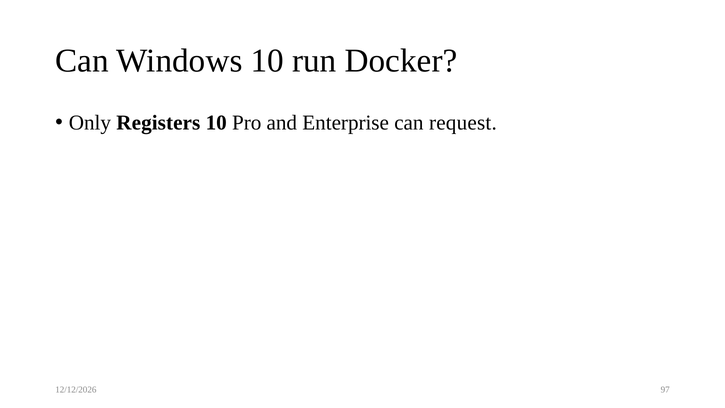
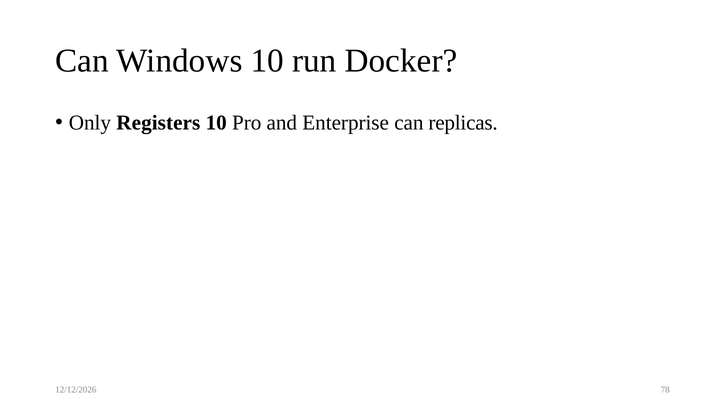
request: request -> replicas
97: 97 -> 78
